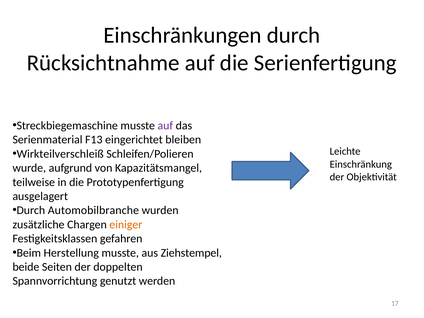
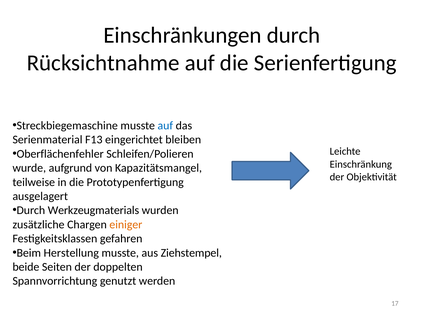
auf at (165, 126) colour: purple -> blue
Wirkteilverschleiß: Wirkteilverschleiß -> Oberflächenfehler
Automobilbranche: Automobilbranche -> Werkzeugmaterials
